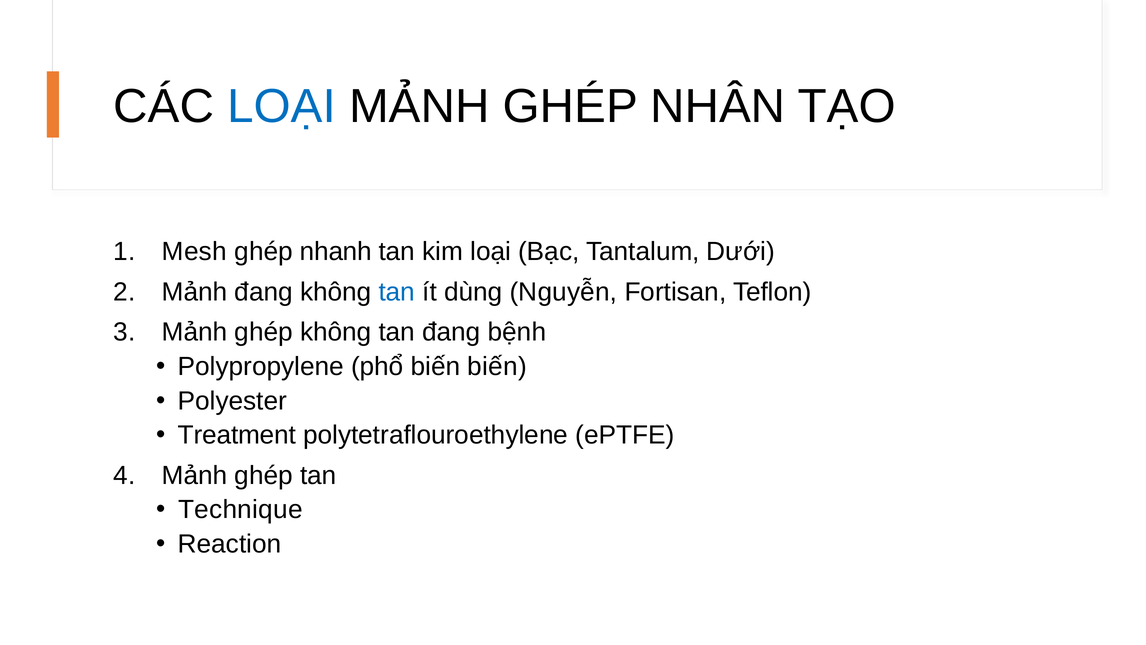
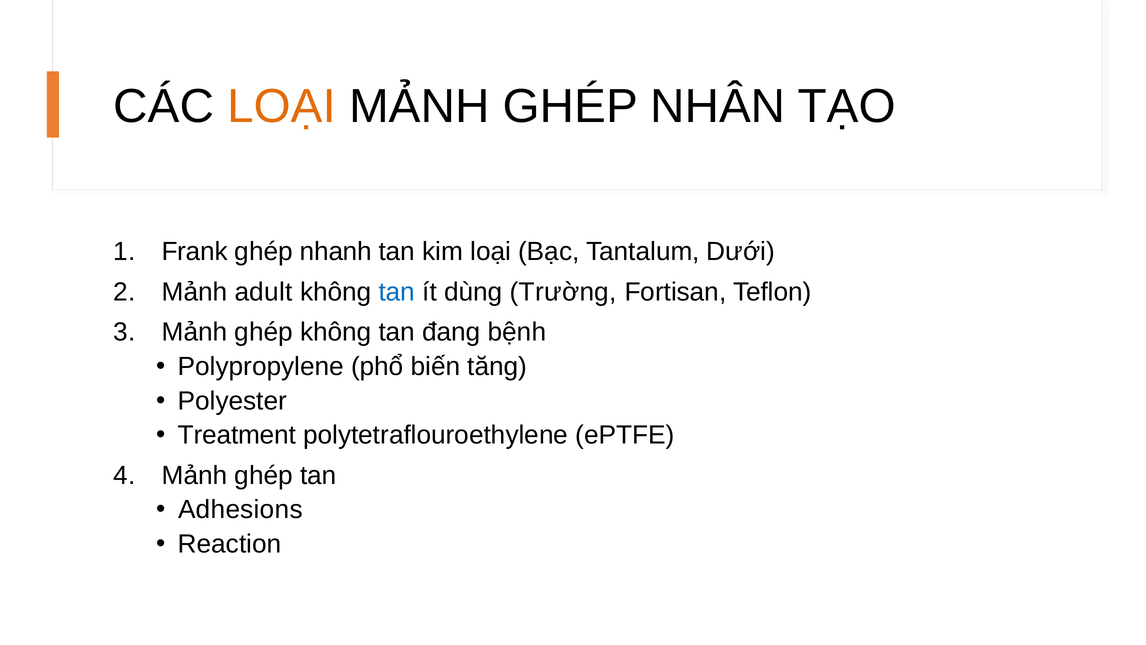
LOẠI at (282, 107) colour: blue -> orange
Mesh: Mesh -> Frank
Mảnh đang: đang -> adult
Nguyễn: Nguyễn -> Trường
biến biến: biến -> tăng
Technique: Technique -> Adhesions
